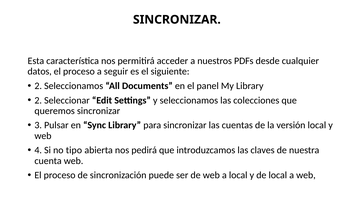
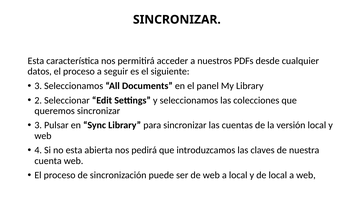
2 at (38, 86): 2 -> 3
no tipo: tipo -> esta
